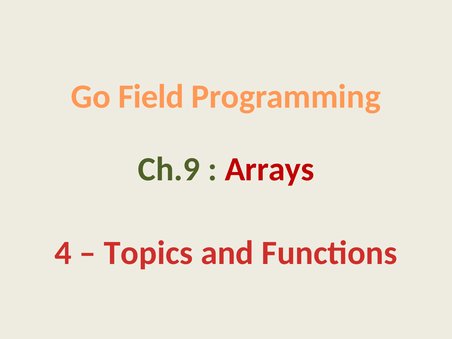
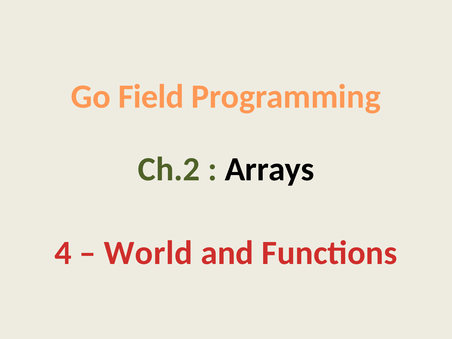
Ch.9: Ch.9 -> Ch.2
Arrays colour: red -> black
Topics: Topics -> World
